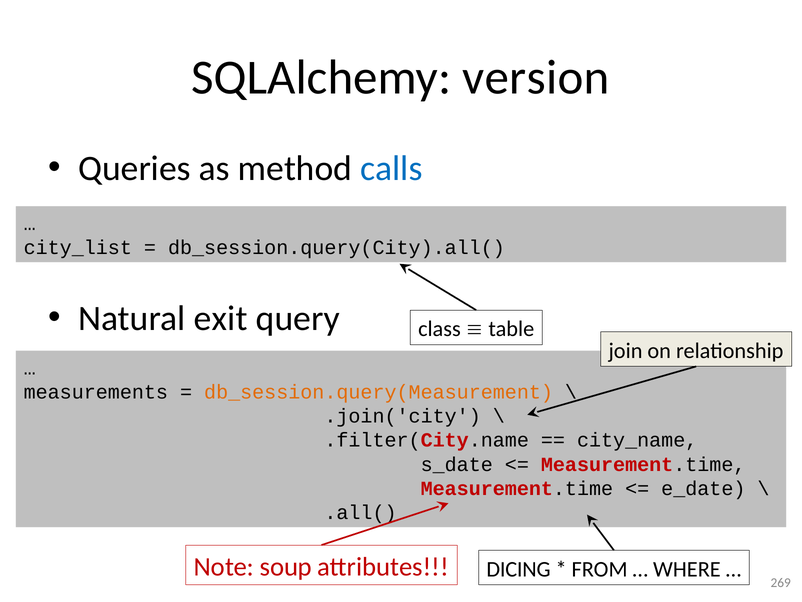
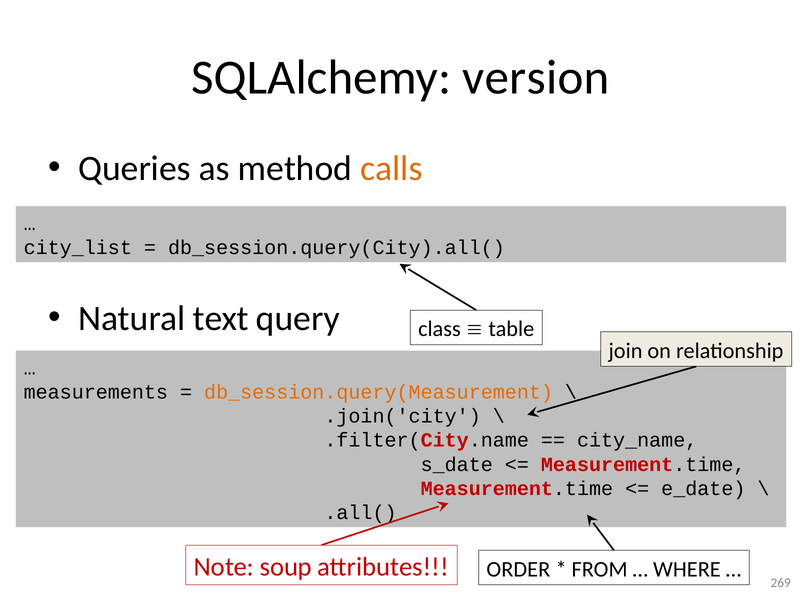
calls colour: blue -> orange
exit: exit -> text
DICING: DICING -> ORDER
